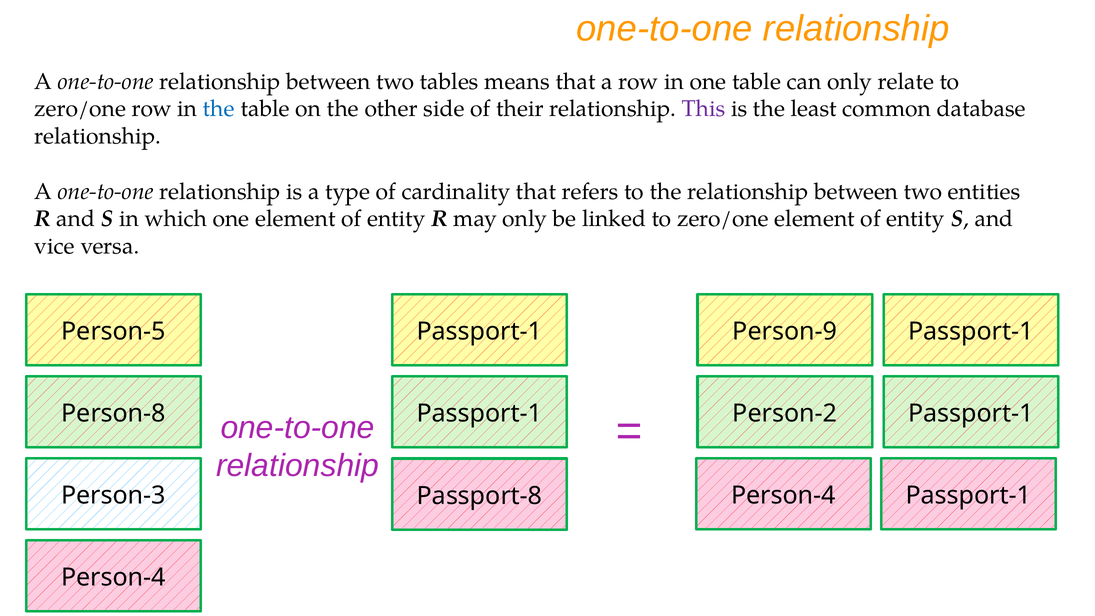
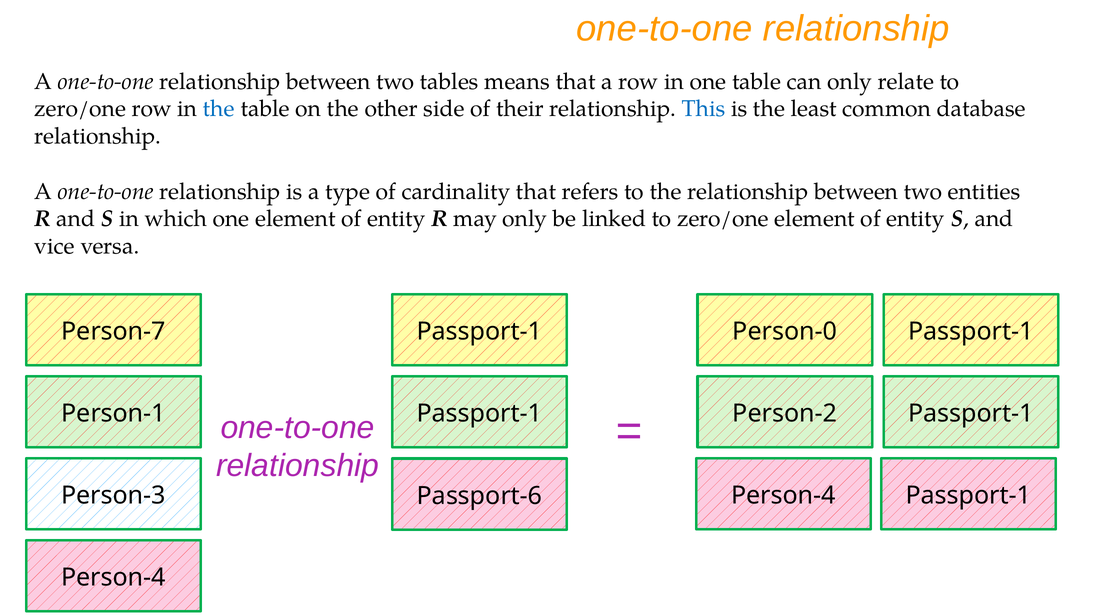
This colour: purple -> blue
Person-5: Person-5 -> Person-7
Person-9: Person-9 -> Person-0
Person-8: Person-8 -> Person-1
Passport-8: Passport-8 -> Passport-6
